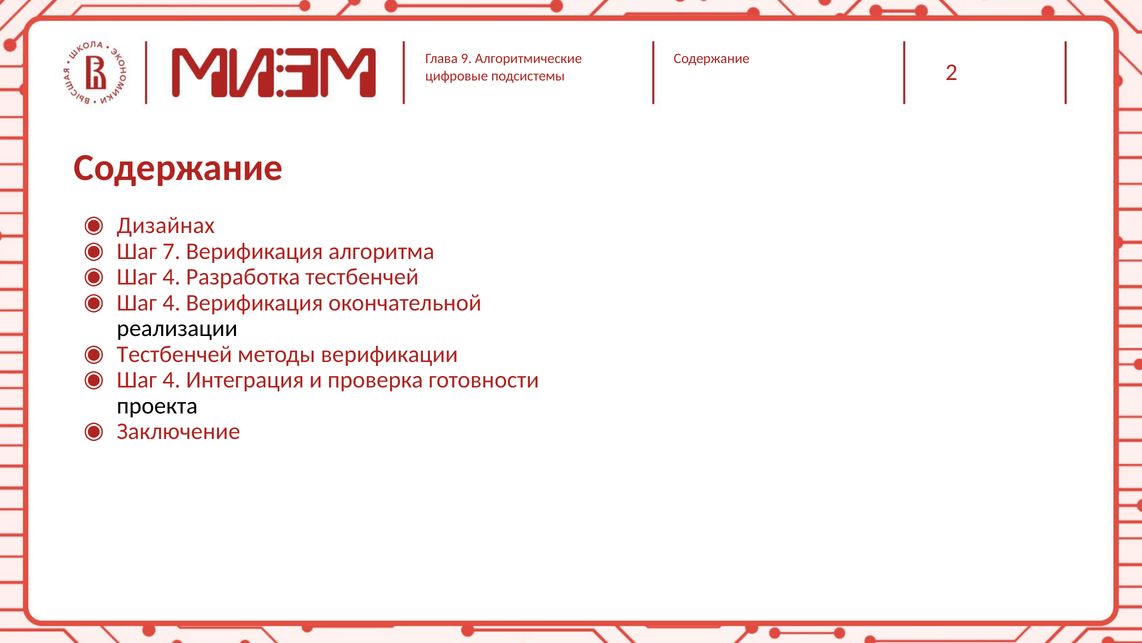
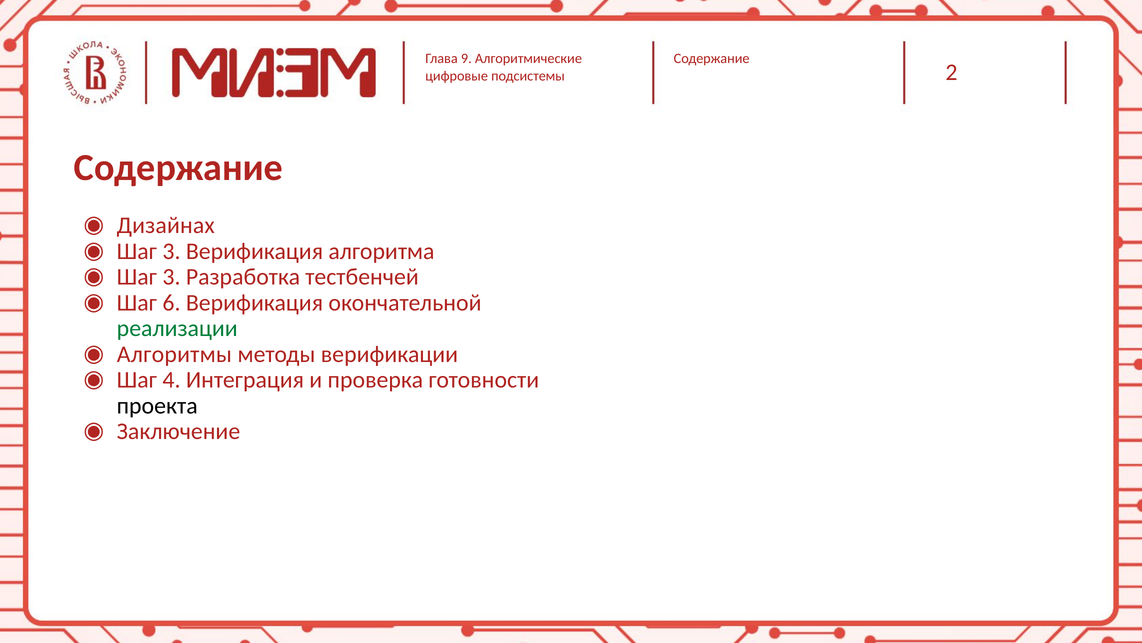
7 at (171, 251): 7 -> 3
4 at (171, 277): 4 -> 3
4 at (171, 303): 4 -> 6
реализации colour: black -> green
Тестбенчей at (174, 354): Тестбенчей -> Алгоритмы
